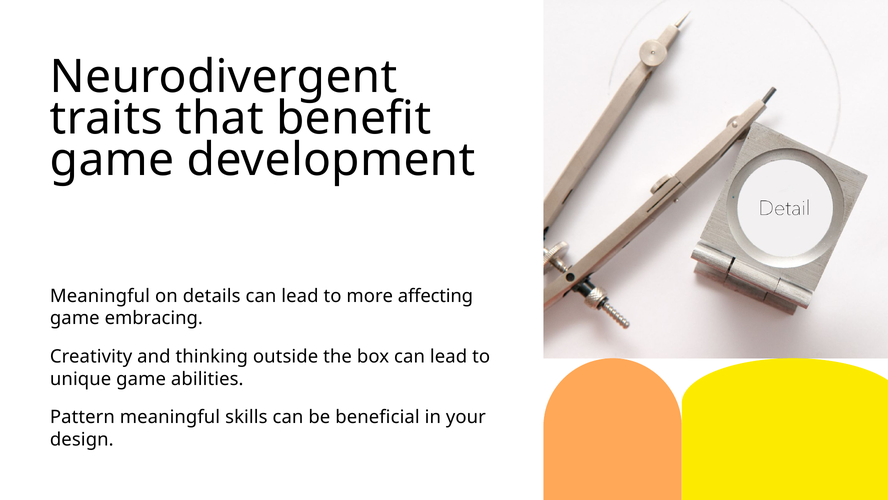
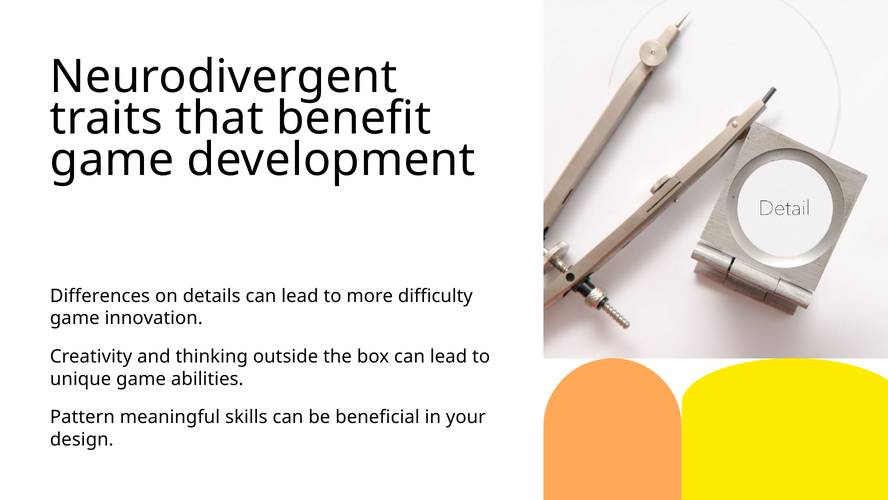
Meaningful at (100, 296): Meaningful -> Differences
affecting: affecting -> difficulty
embracing: embracing -> innovation
